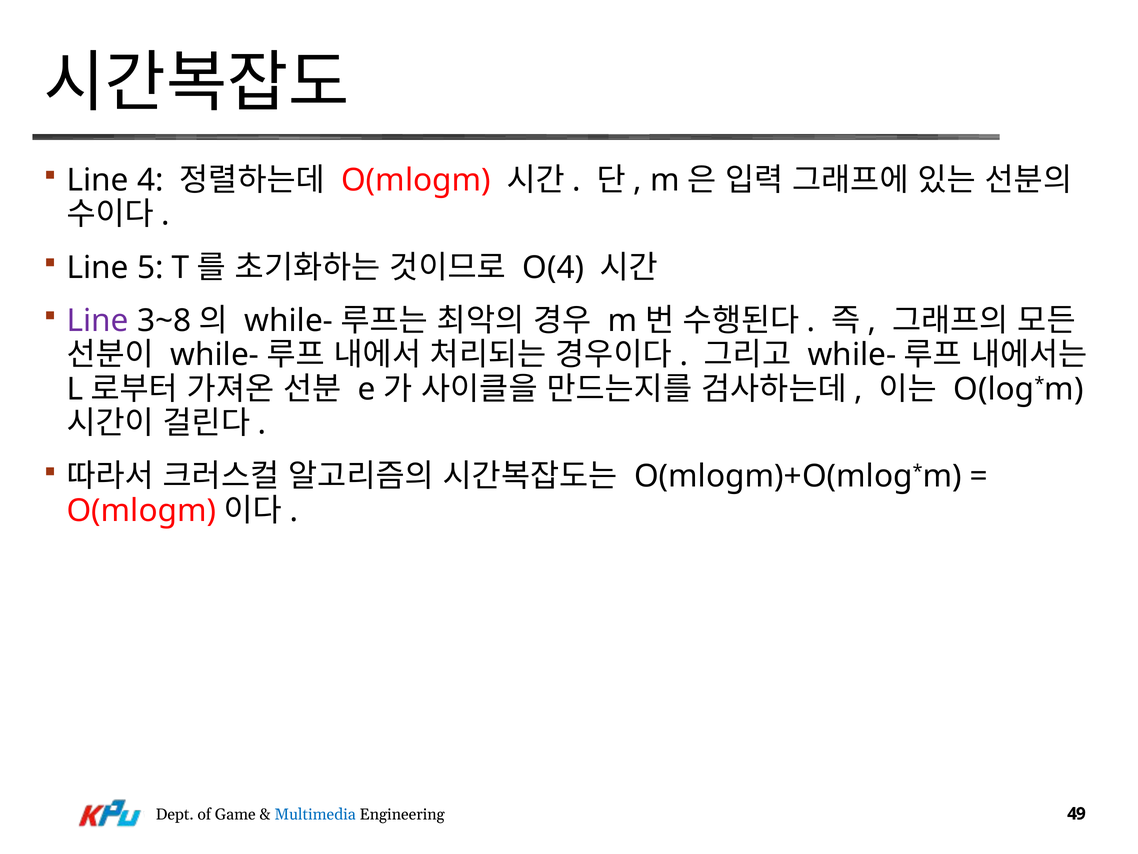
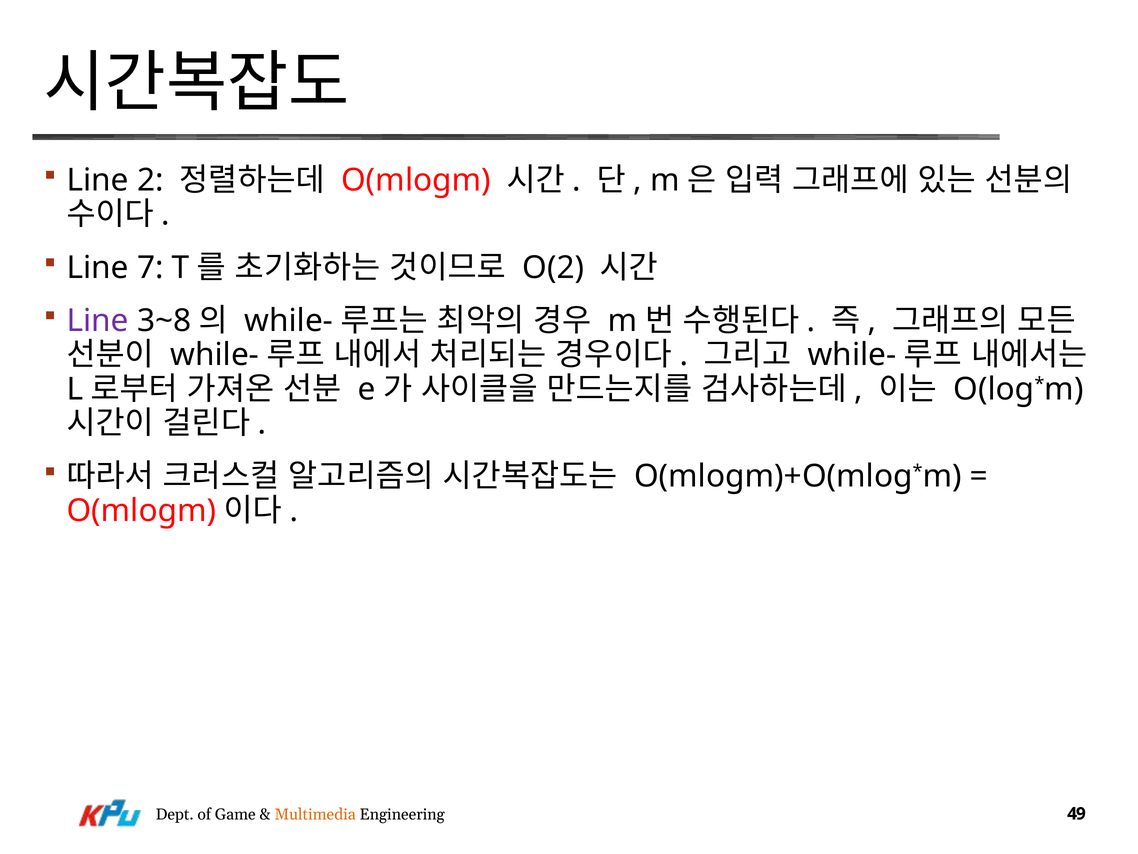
4: 4 -> 2
5: 5 -> 7
O(4: O(4 -> O(2
Multimedia colour: blue -> orange
